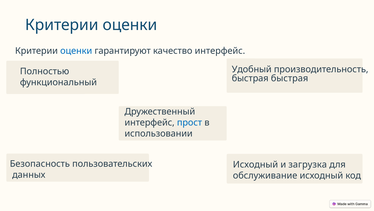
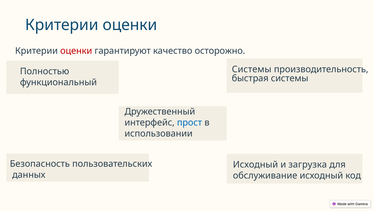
оценки at (76, 51) colour: blue -> red
качество интерфейс: интерфейс -> осторожно
Удобный at (252, 69): Удобный -> Системы
быстрая быстрая: быстрая -> системы
